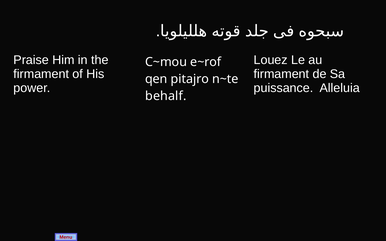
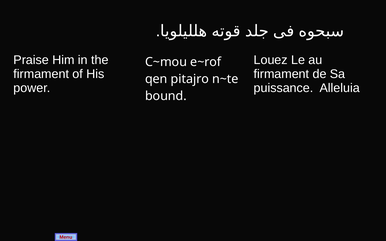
behalf: behalf -> bound
